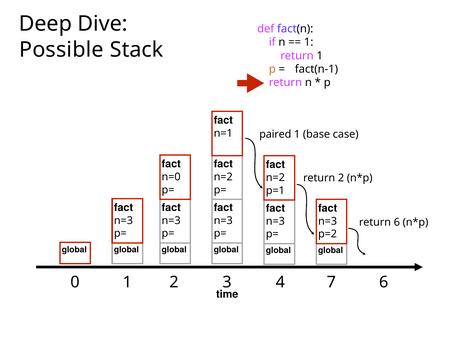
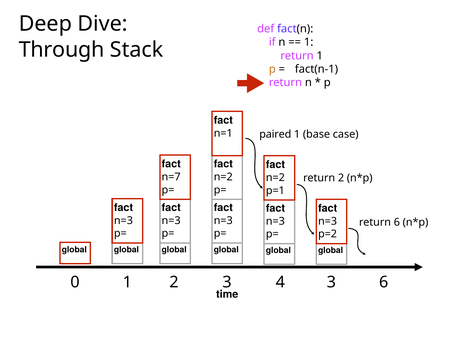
Possible: Possible -> Through
n=0: n=0 -> n=7
4 7: 7 -> 3
